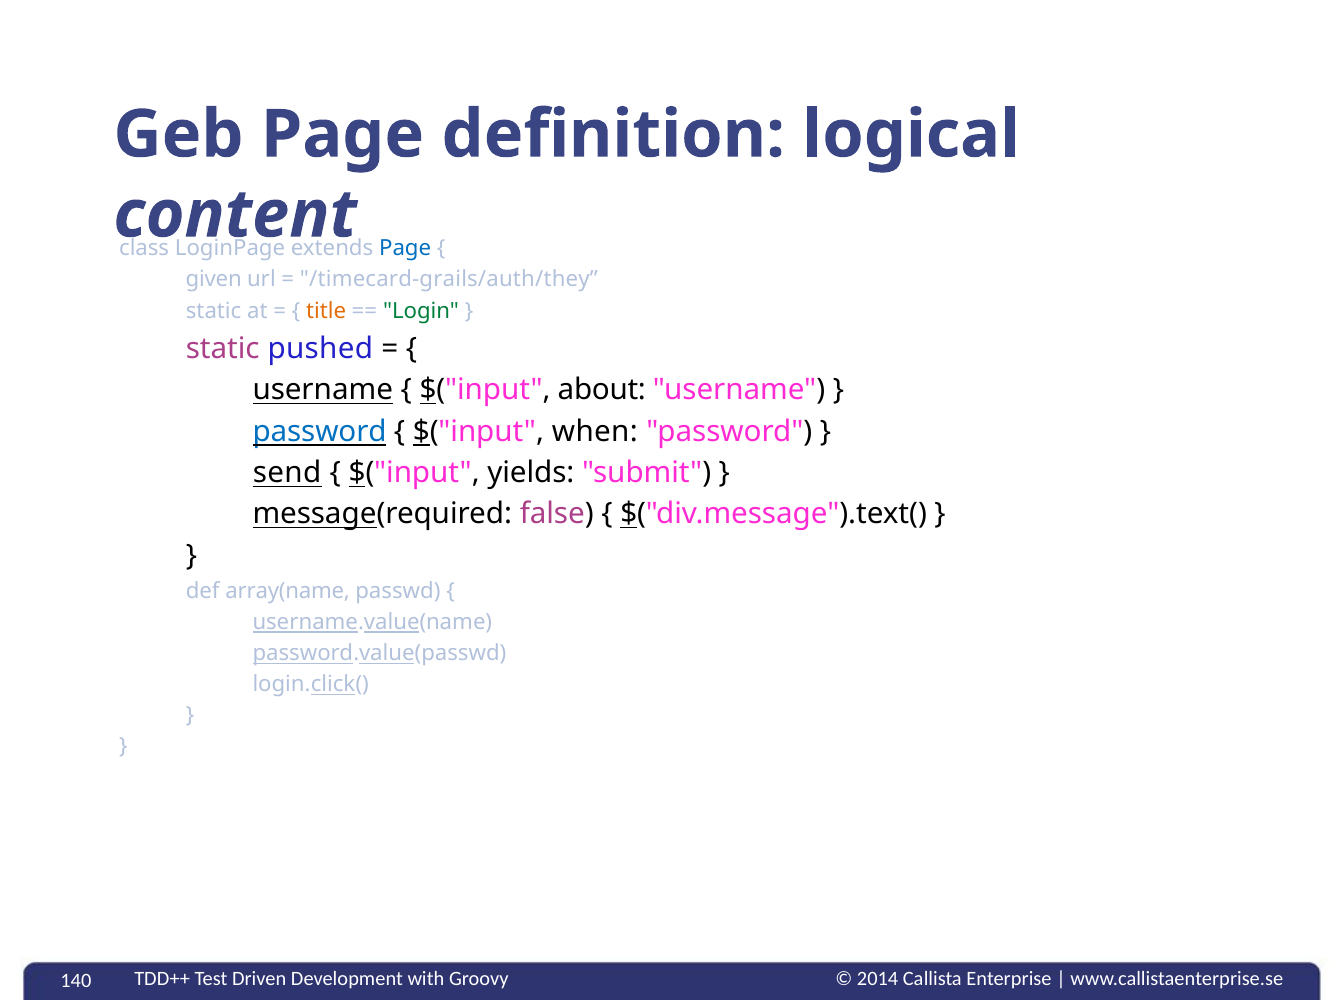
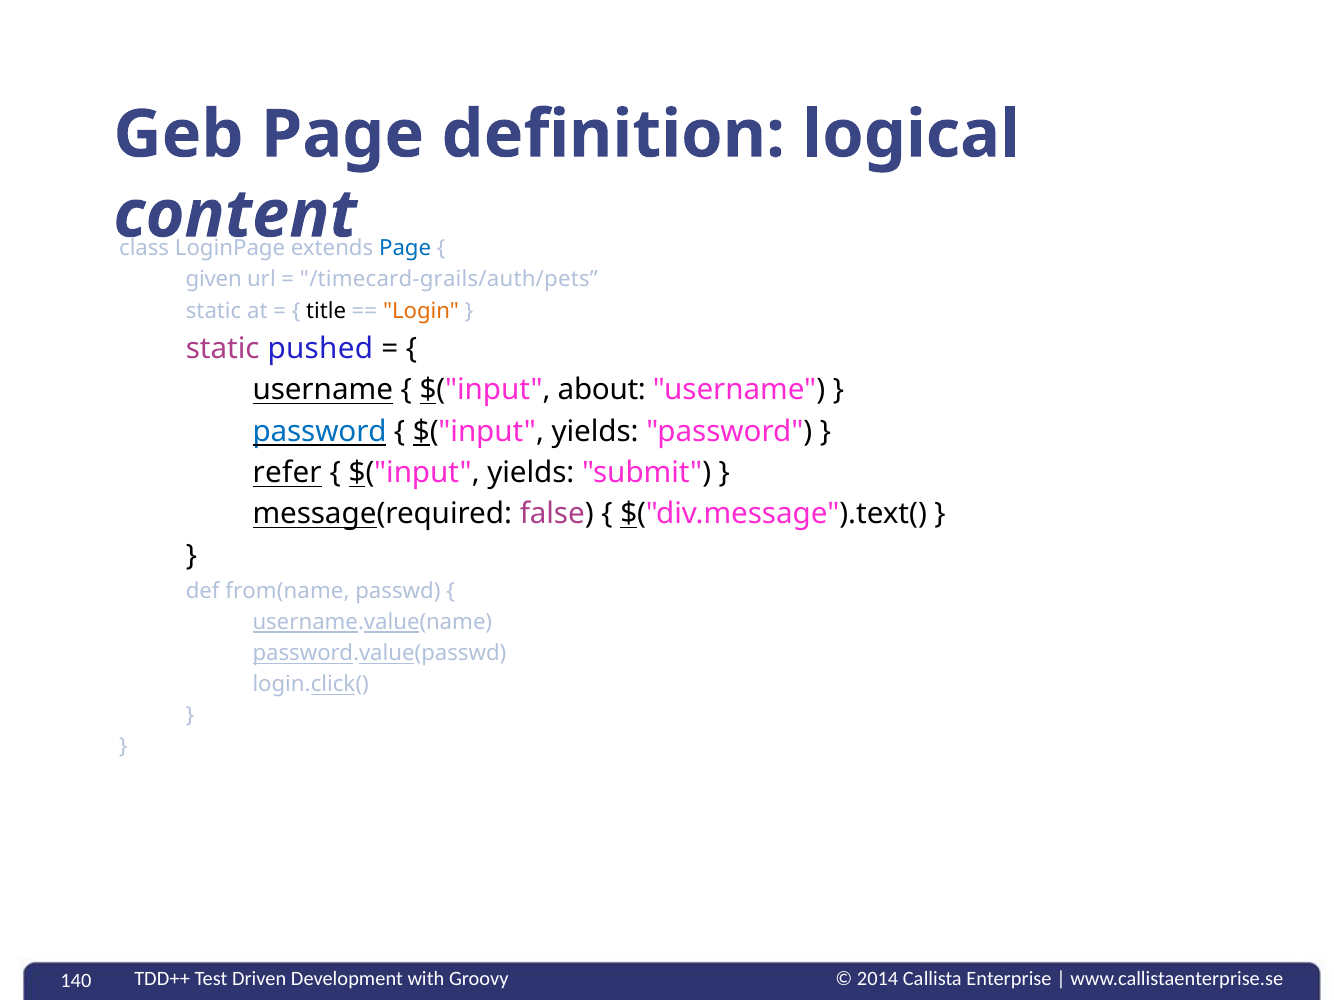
/timecard-grails/auth/they: /timecard-grails/auth/they -> /timecard-grails/auth/pets
title colour: orange -> black
Login colour: green -> orange
when at (595, 431): when -> yields
send: send -> refer
array(name: array(name -> from(name
